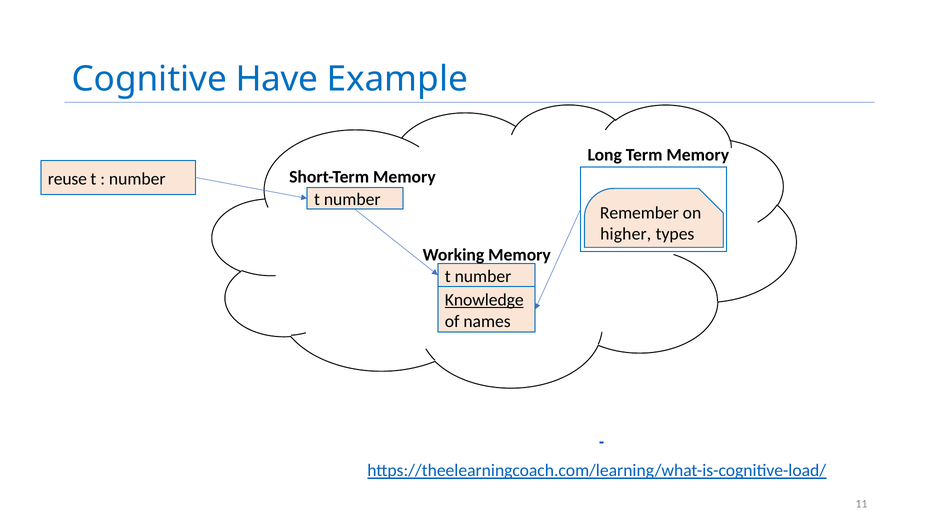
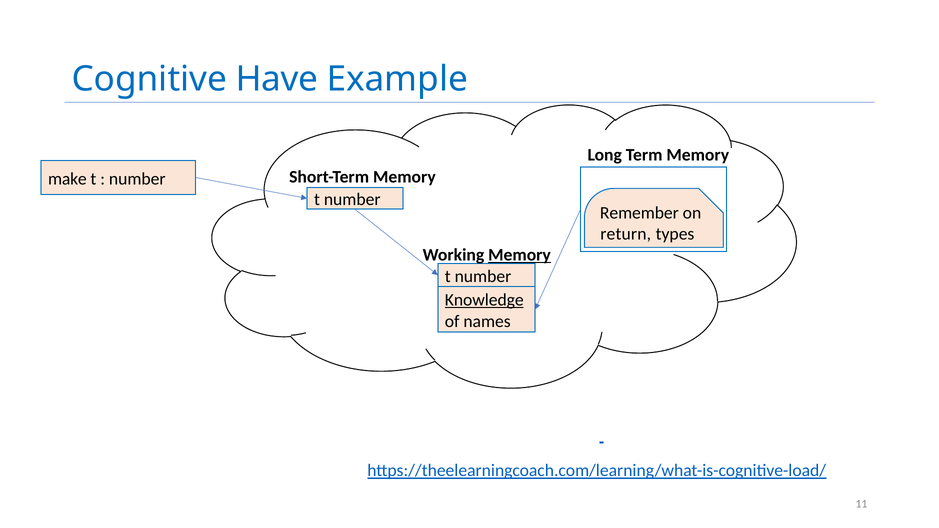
reuse: reuse -> make
higher: higher -> return
Memory at (519, 255) underline: none -> present
